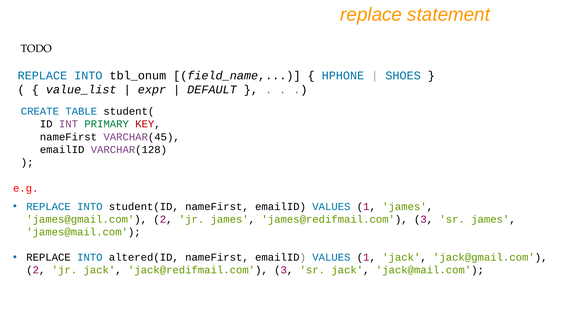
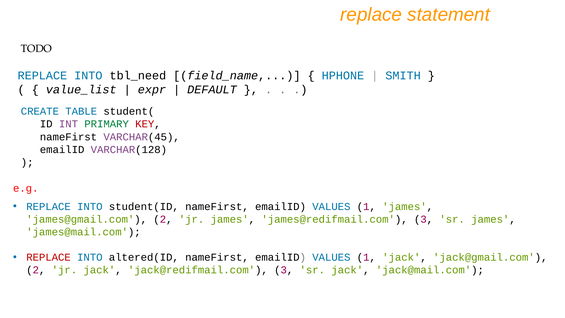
tbl_onum: tbl_onum -> tbl_need
SHOES: SHOES -> SMITH
REPLACE at (49, 257) colour: black -> red
